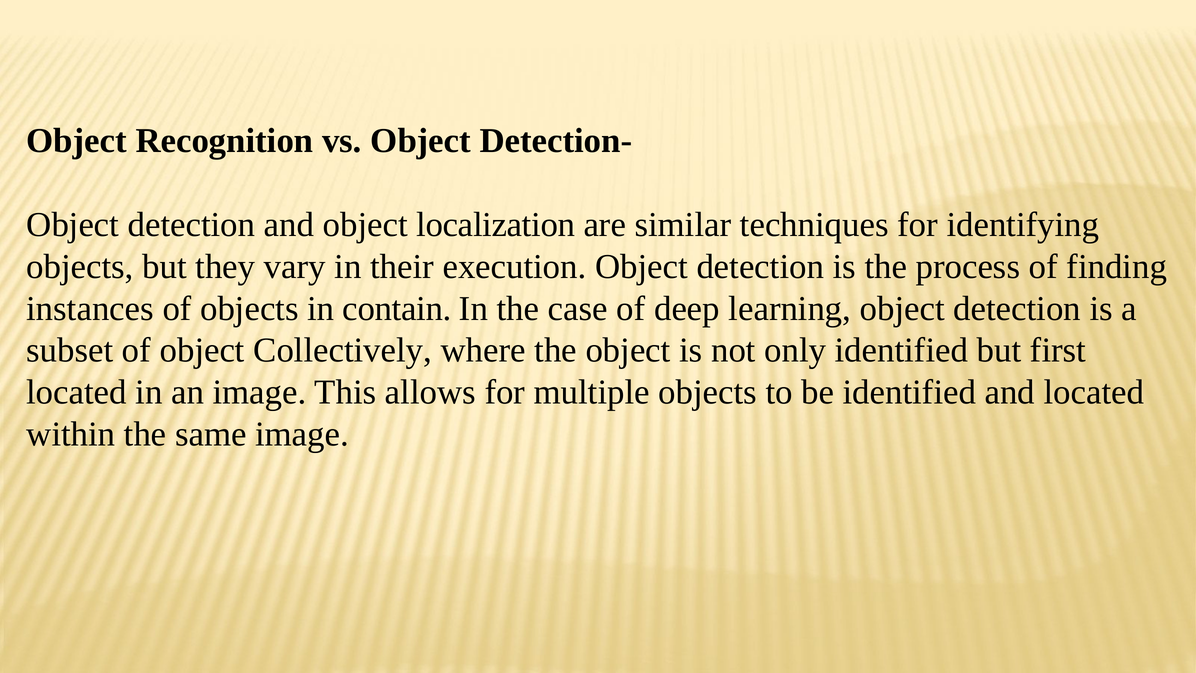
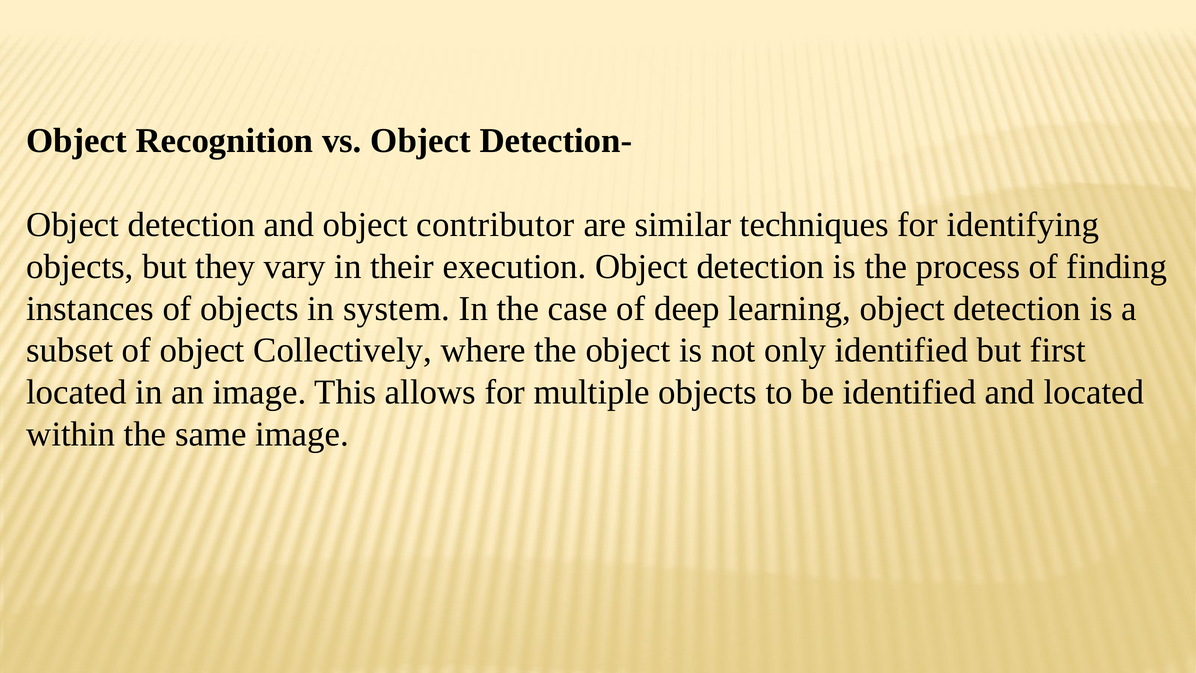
localization: localization -> contributor
contain: contain -> system
